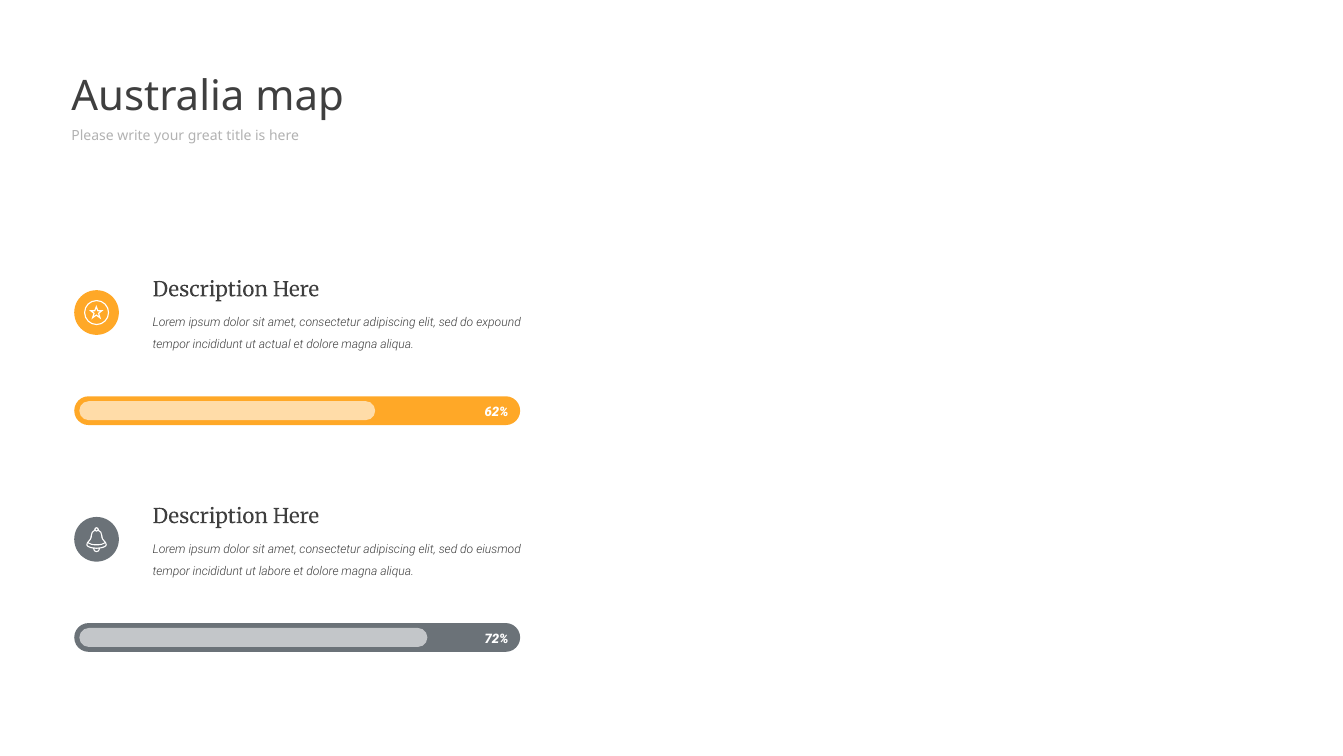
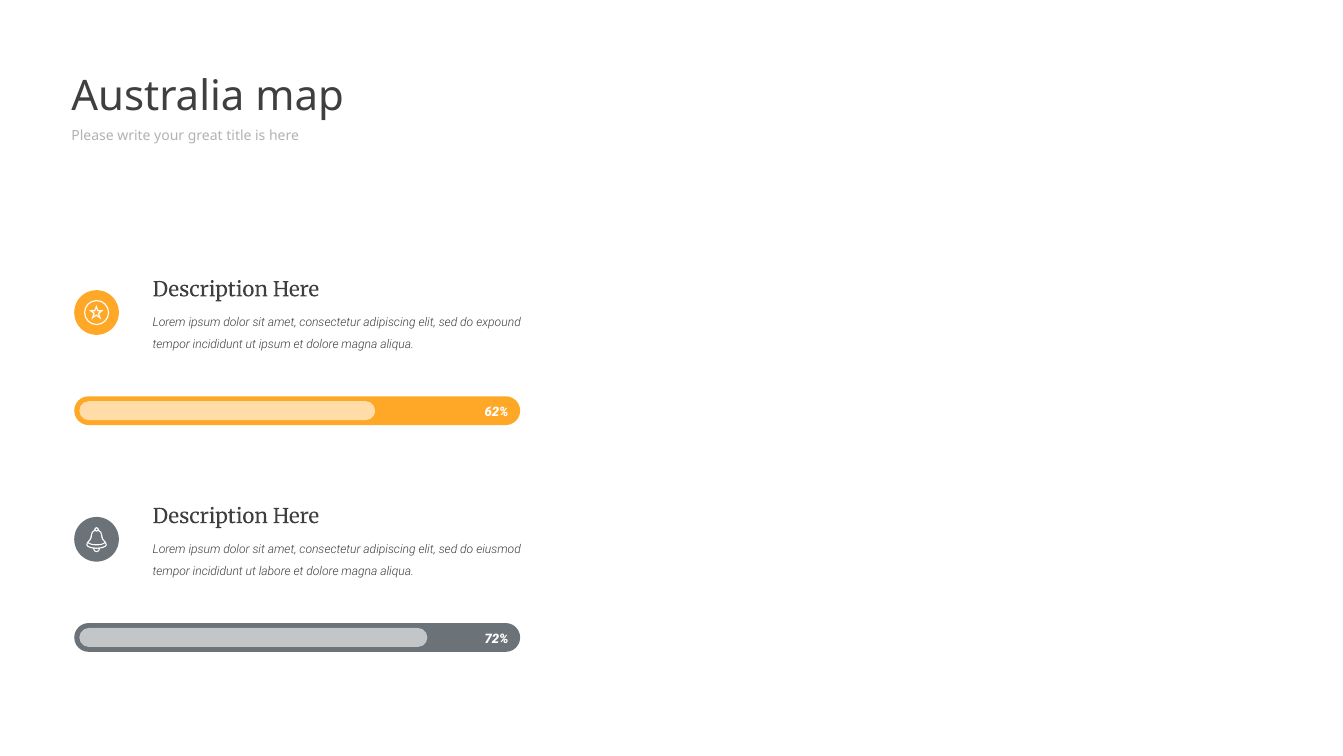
ut actual: actual -> ipsum
